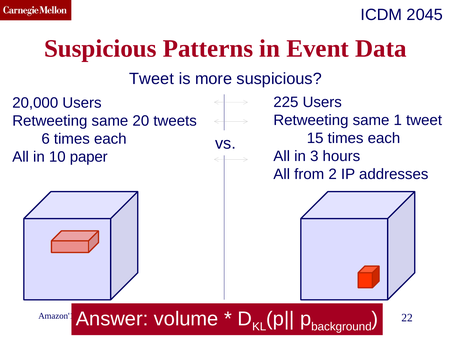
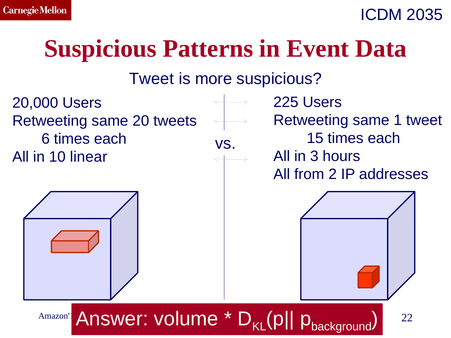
2045: 2045 -> 2035
paper: paper -> linear
